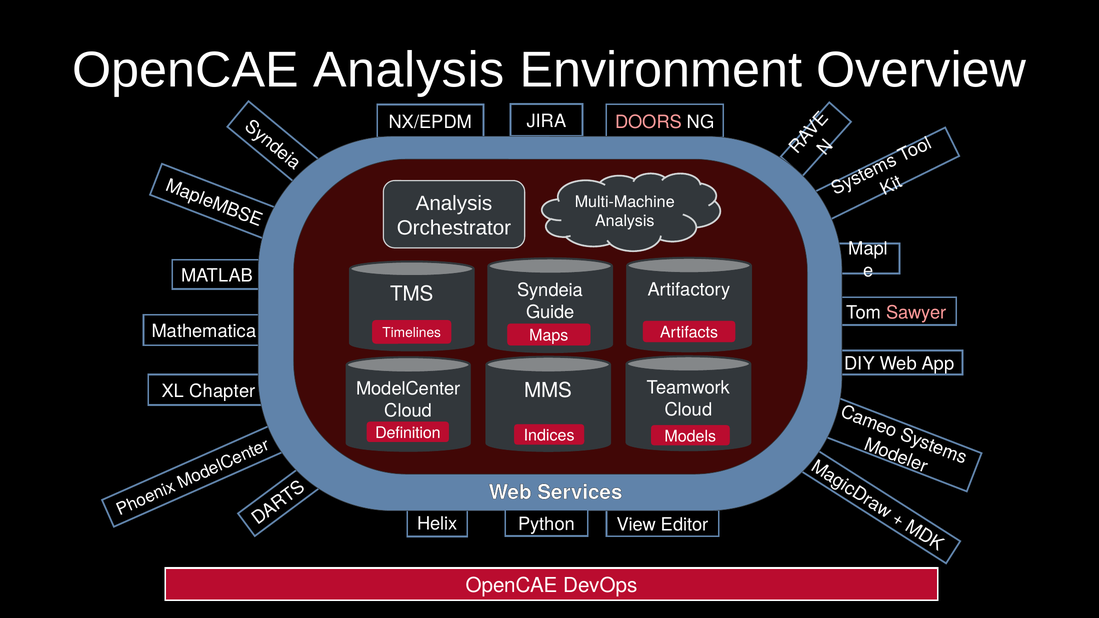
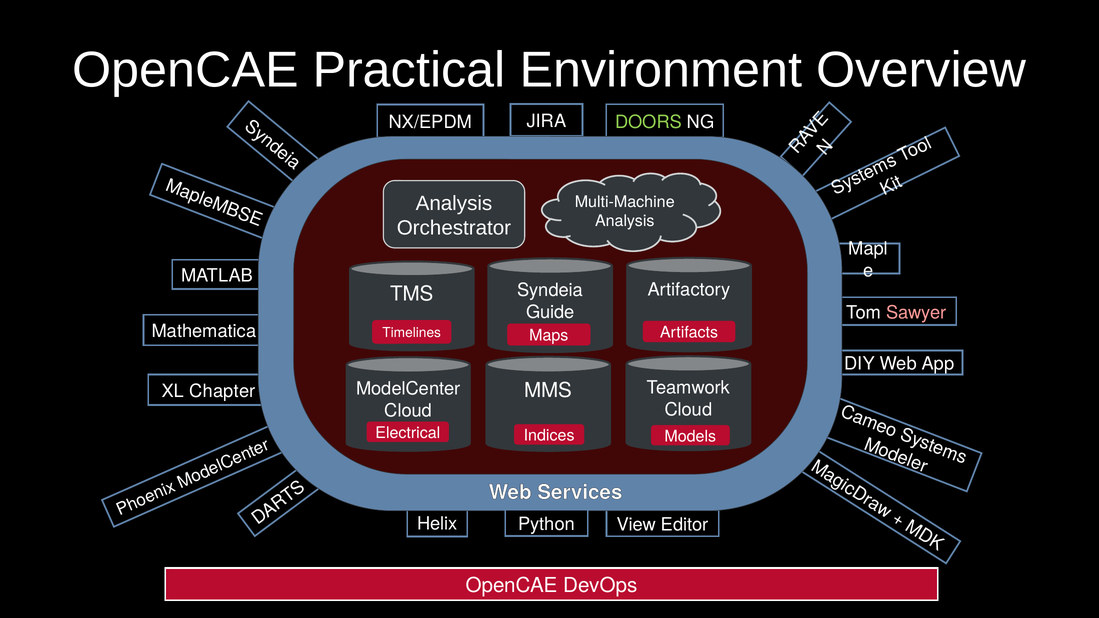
OpenCAE Analysis: Analysis -> Practical
DOORS colour: pink -> light green
Definition: Definition -> Electrical
